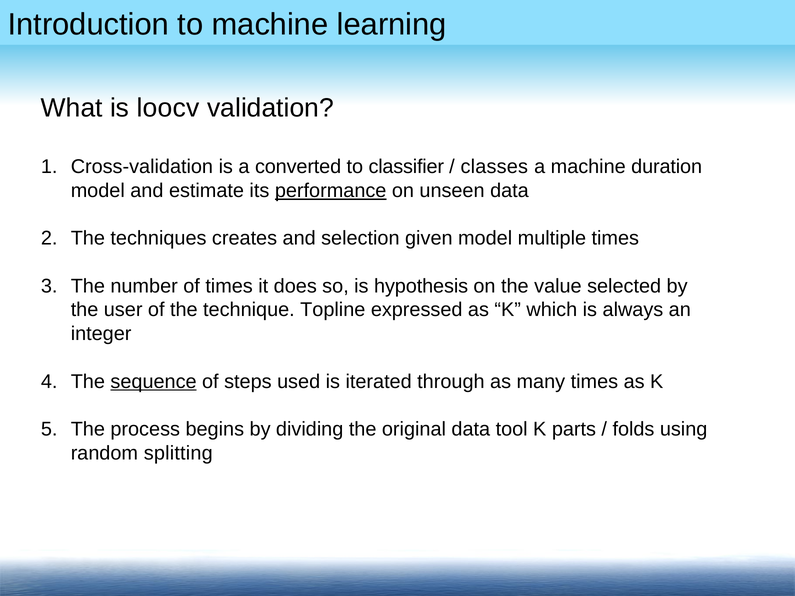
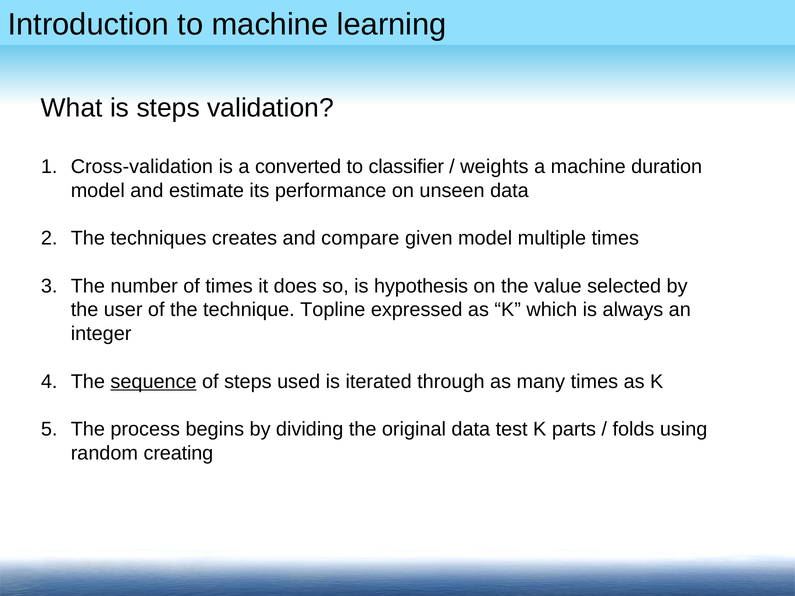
is loocv: loocv -> steps
classes: classes -> weights
performance underline: present -> none
selection: selection -> compare
tool: tool -> test
splitting: splitting -> creating
